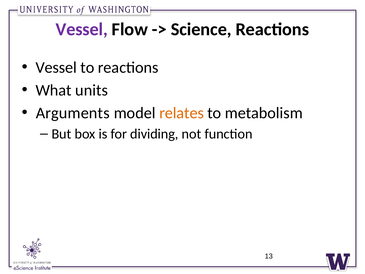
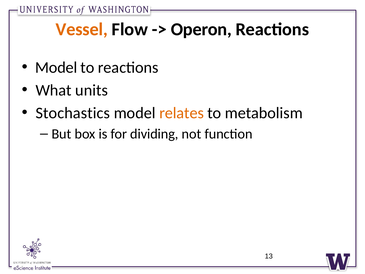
Vessel at (82, 29) colour: purple -> orange
Science: Science -> Operon
Vessel at (56, 67): Vessel -> Model
Arguments: Arguments -> Stochastics
